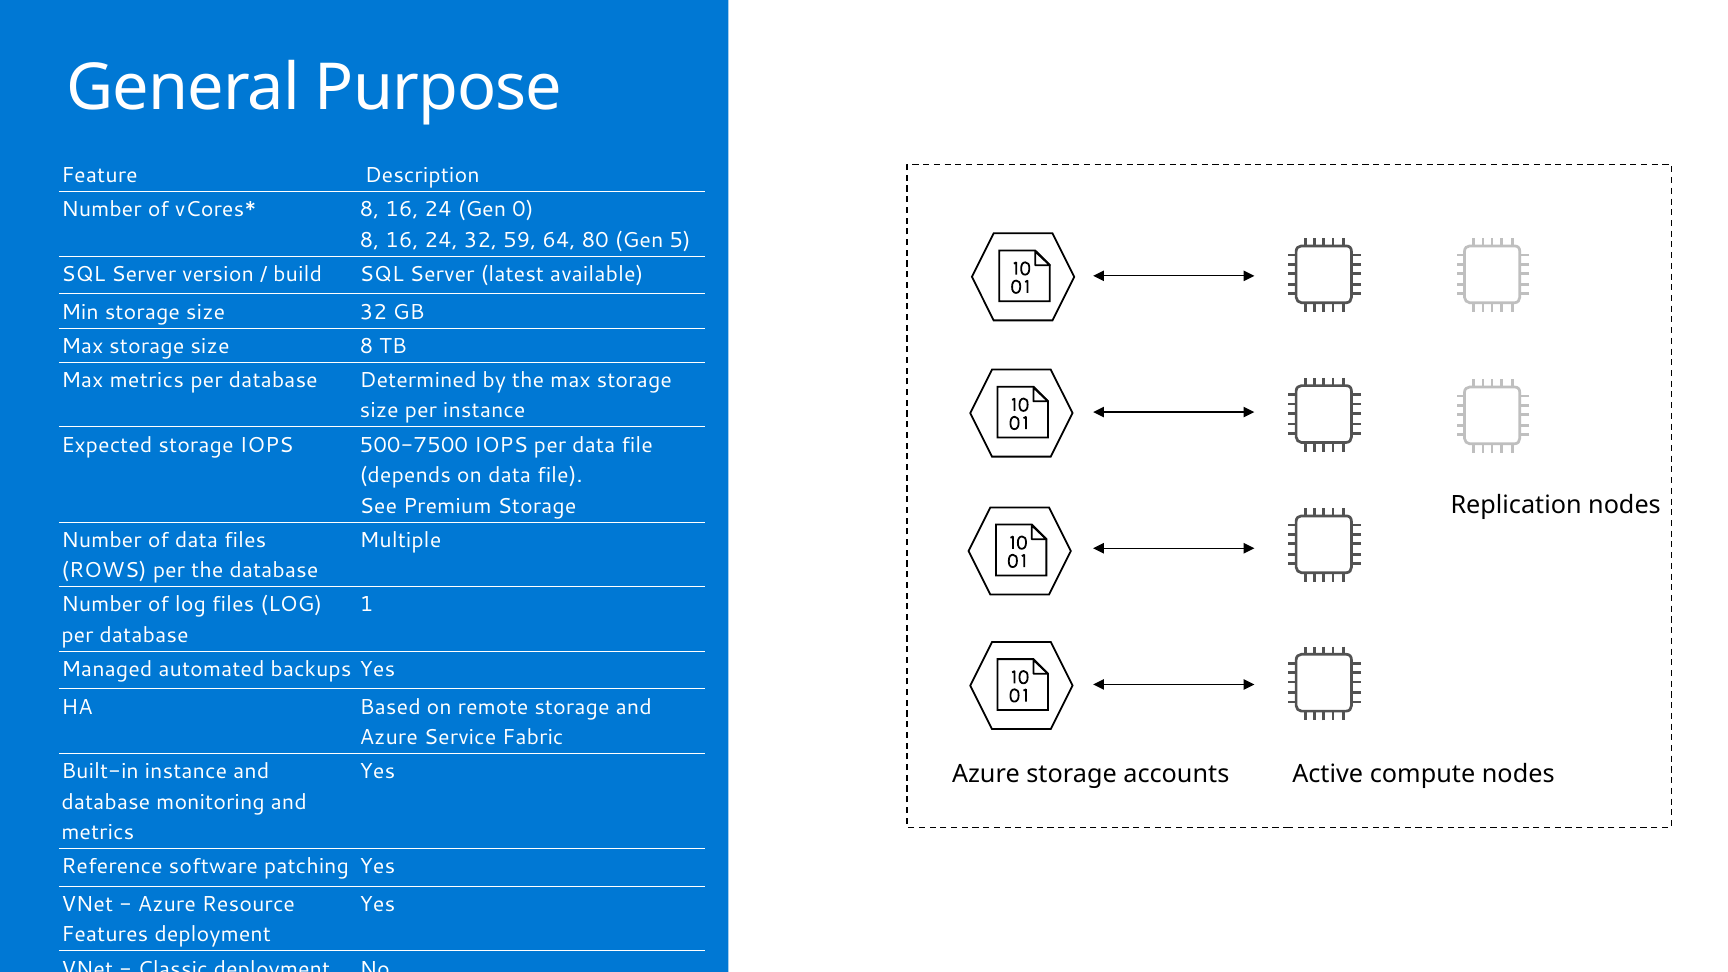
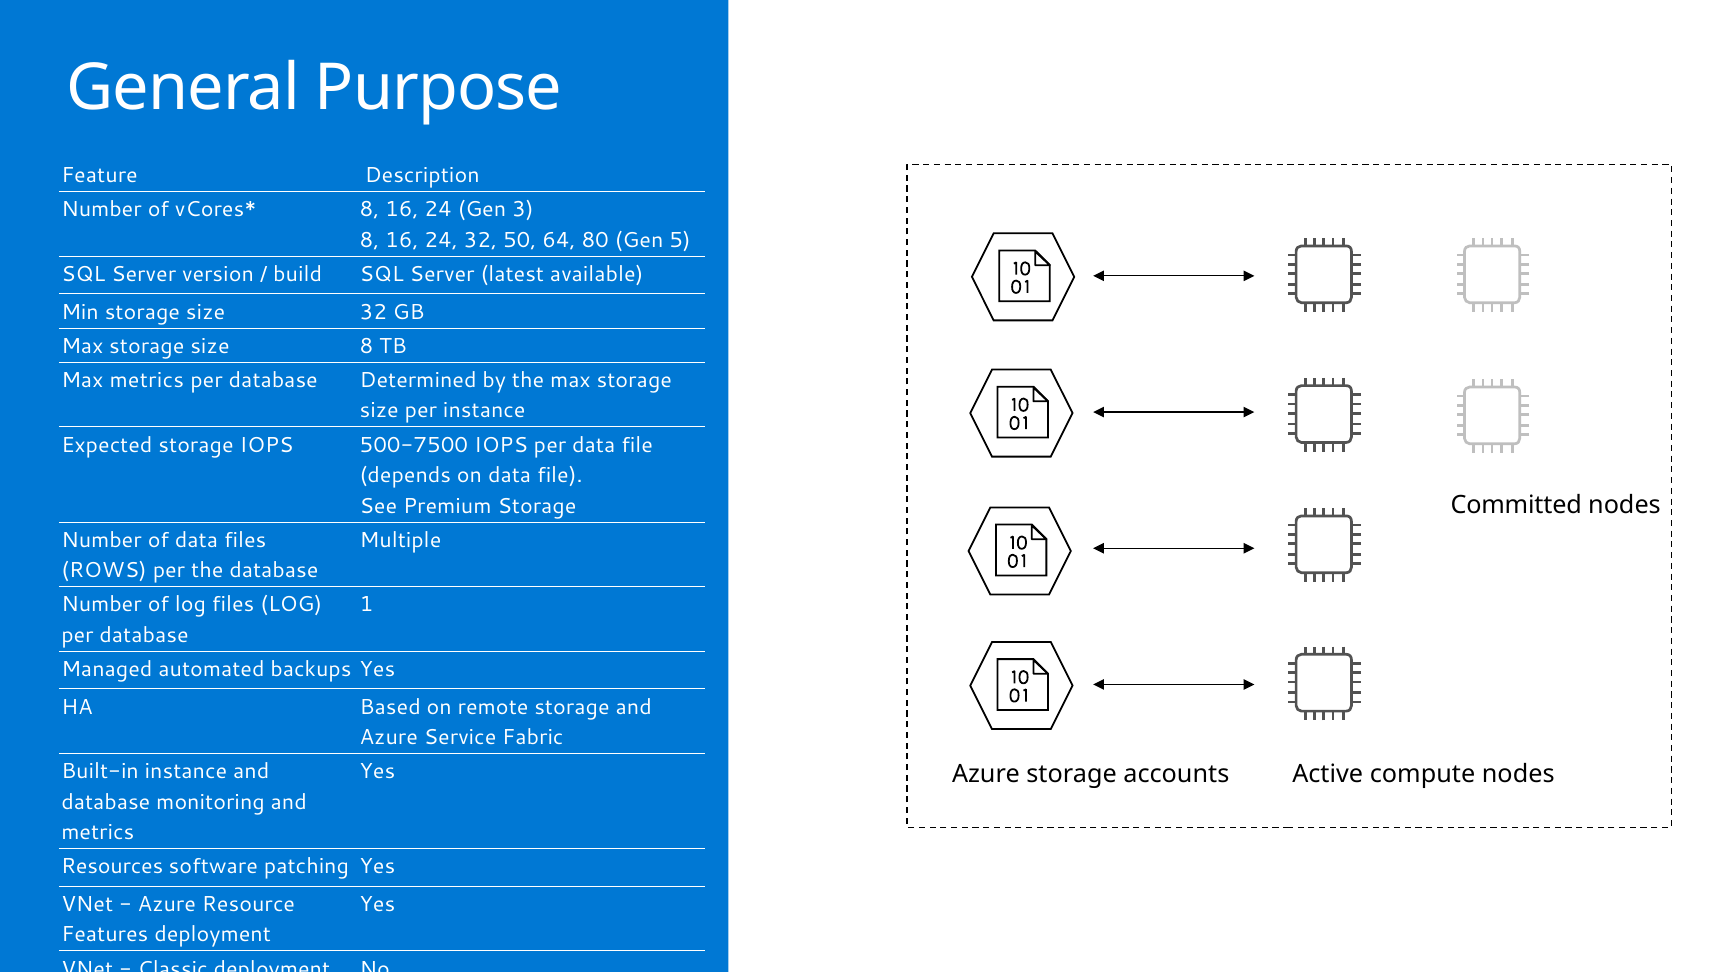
0: 0 -> 3
59: 59 -> 50
Replication: Replication -> Committed
Reference: Reference -> Resources
